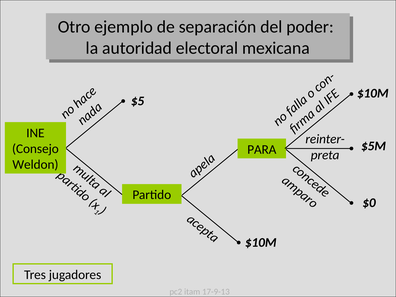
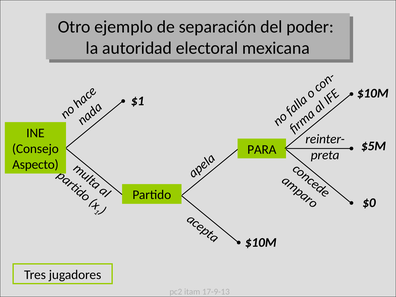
$5: $5 -> $1
Weldon: Weldon -> Aspecto
